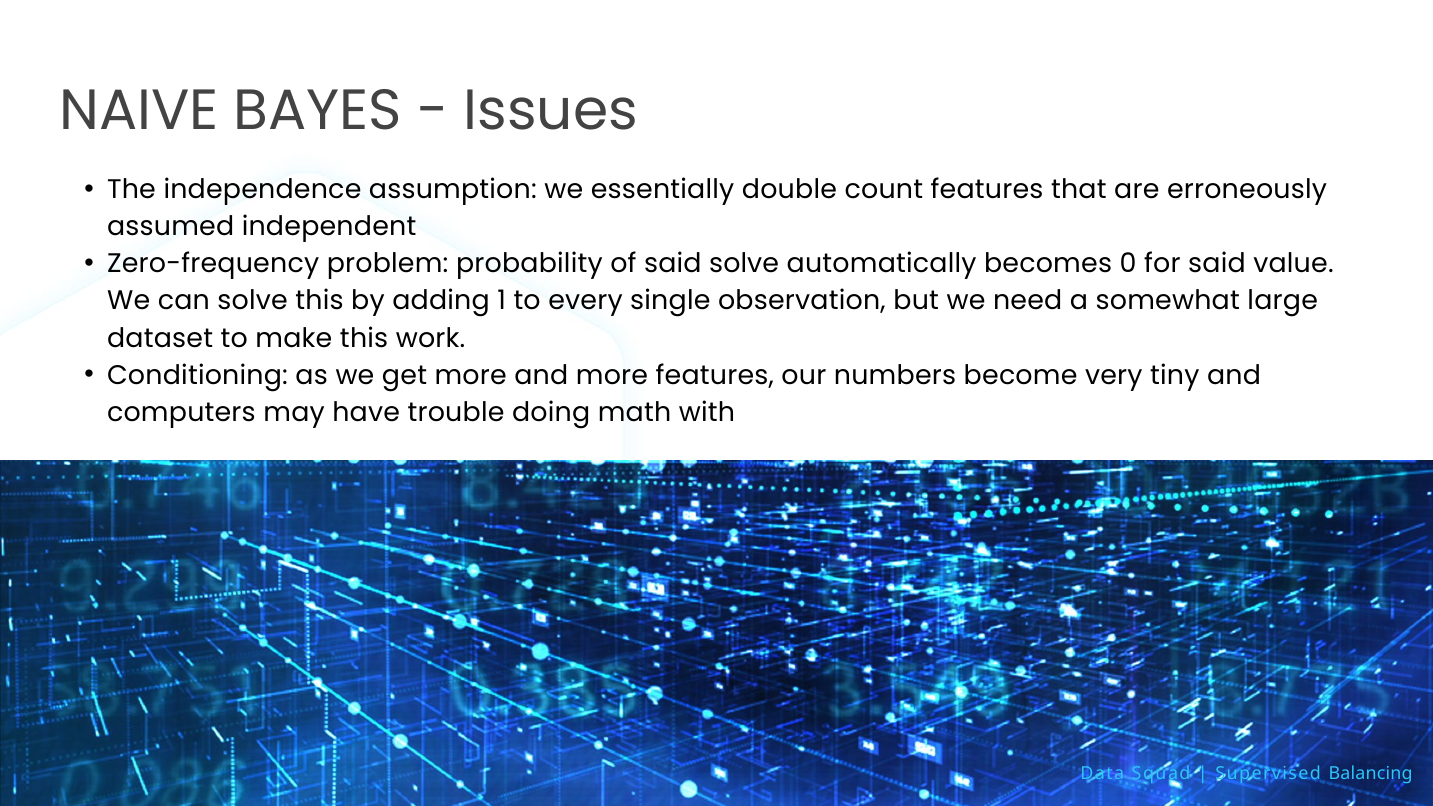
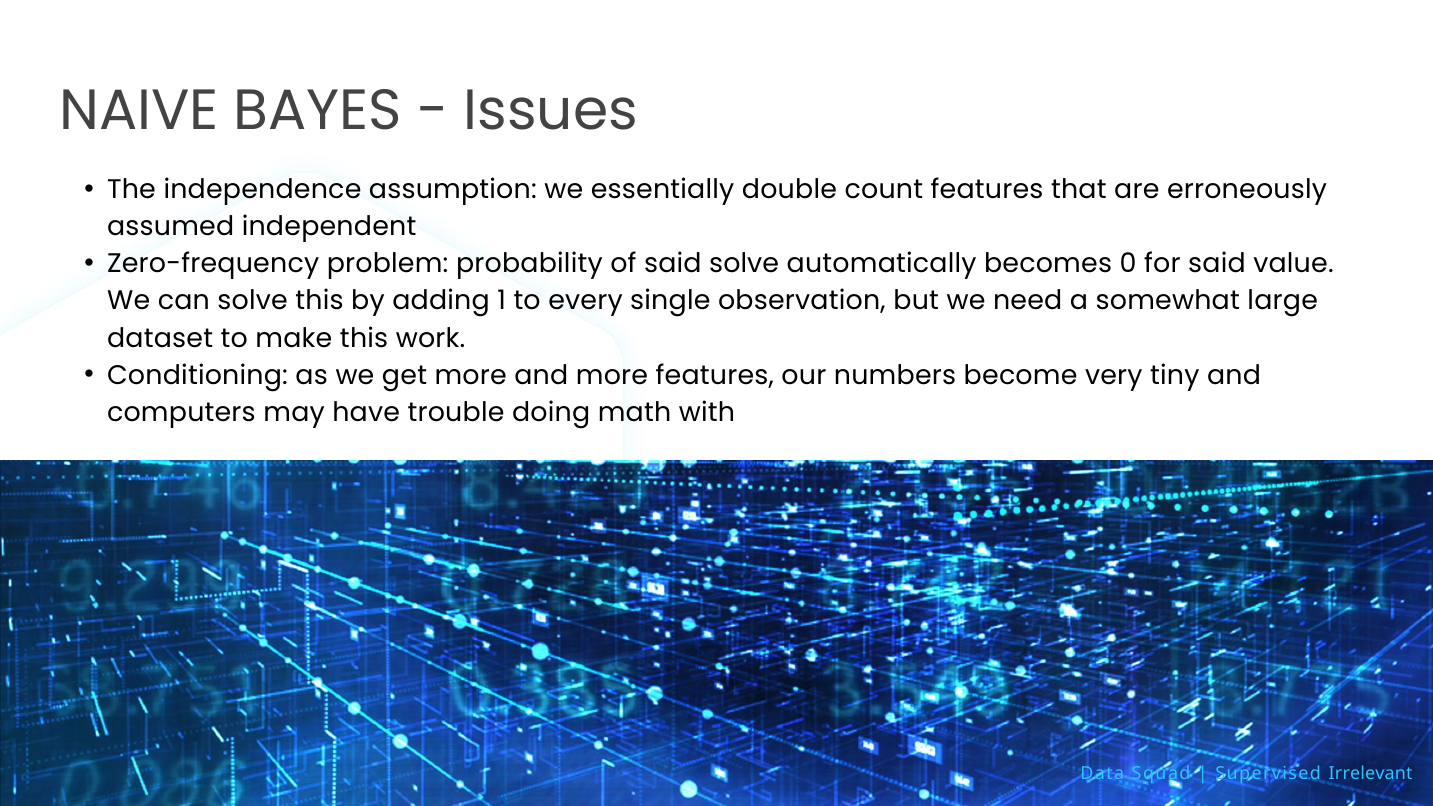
Balancing: Balancing -> Irrelevant
